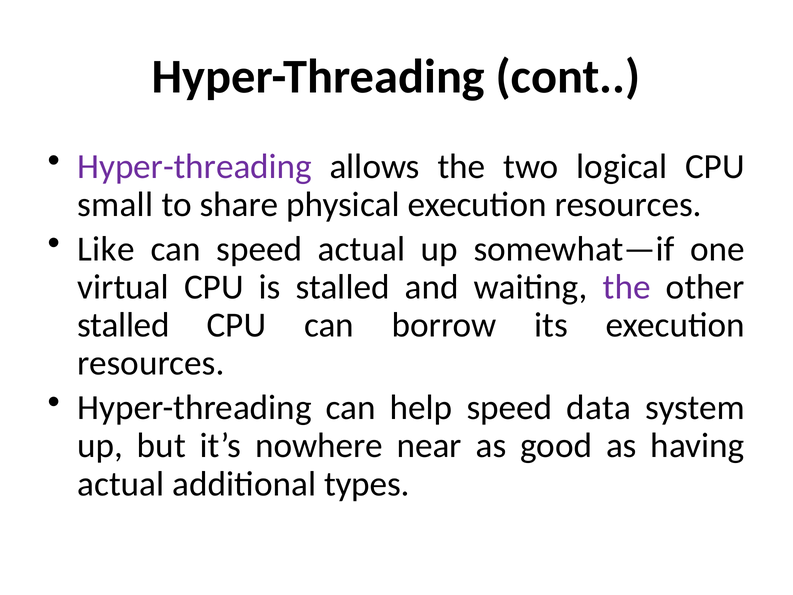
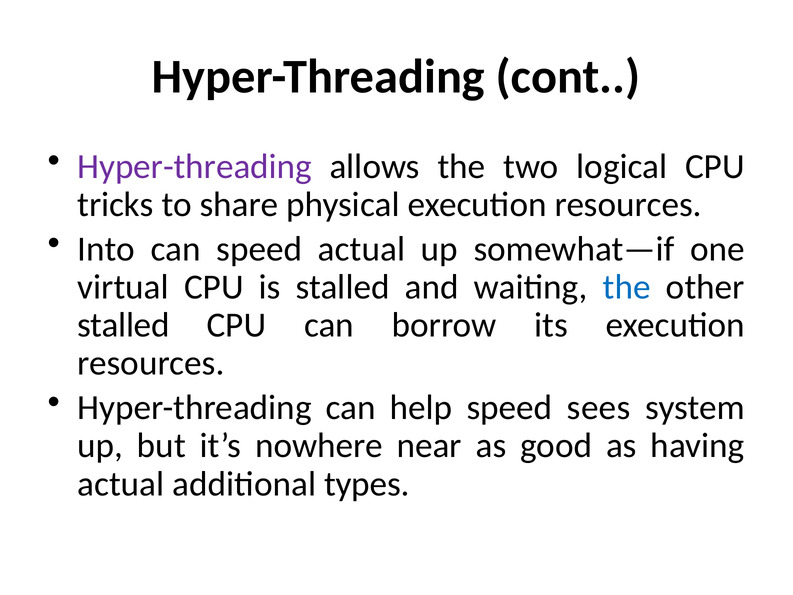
small: small -> tricks
Like: Like -> Into
the at (627, 287) colour: purple -> blue
data: data -> sees
